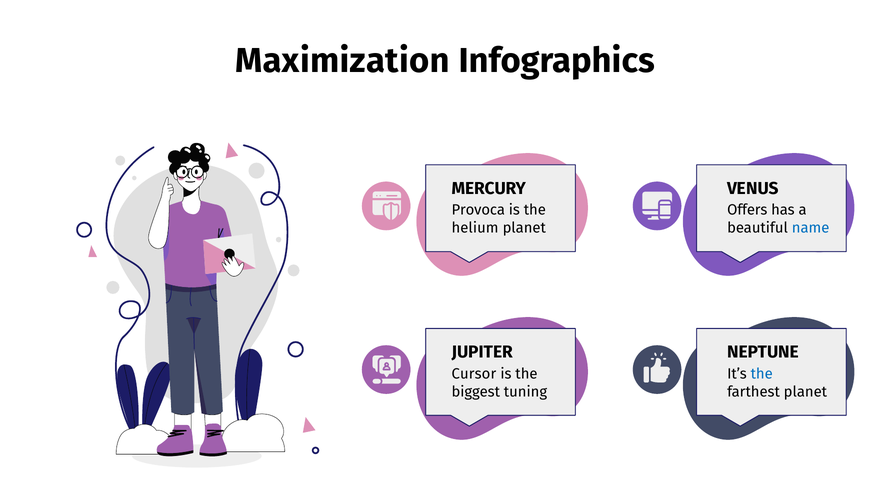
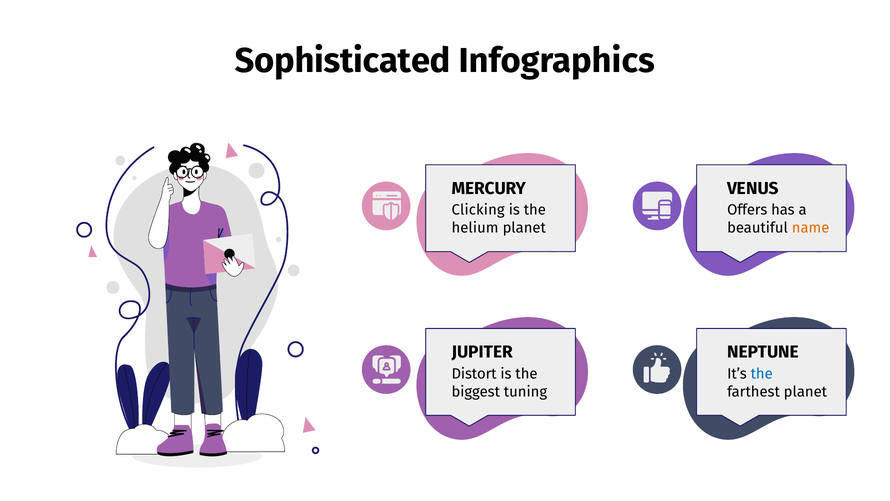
Maximization: Maximization -> Sophisticated
Provoca: Provoca -> Clicking
name colour: blue -> orange
Cursor: Cursor -> Distort
